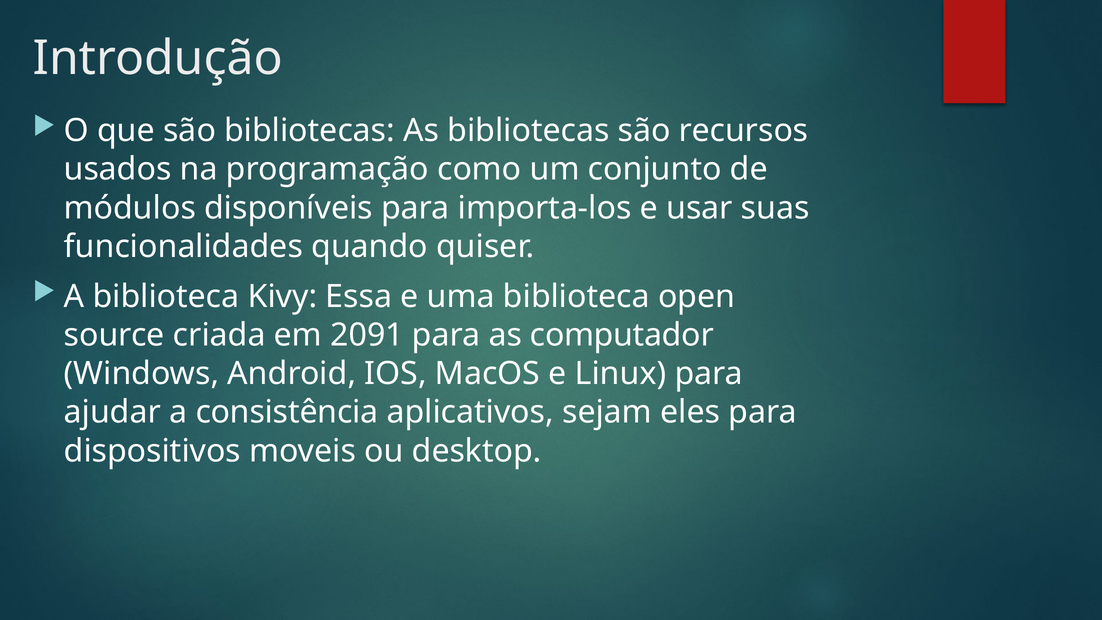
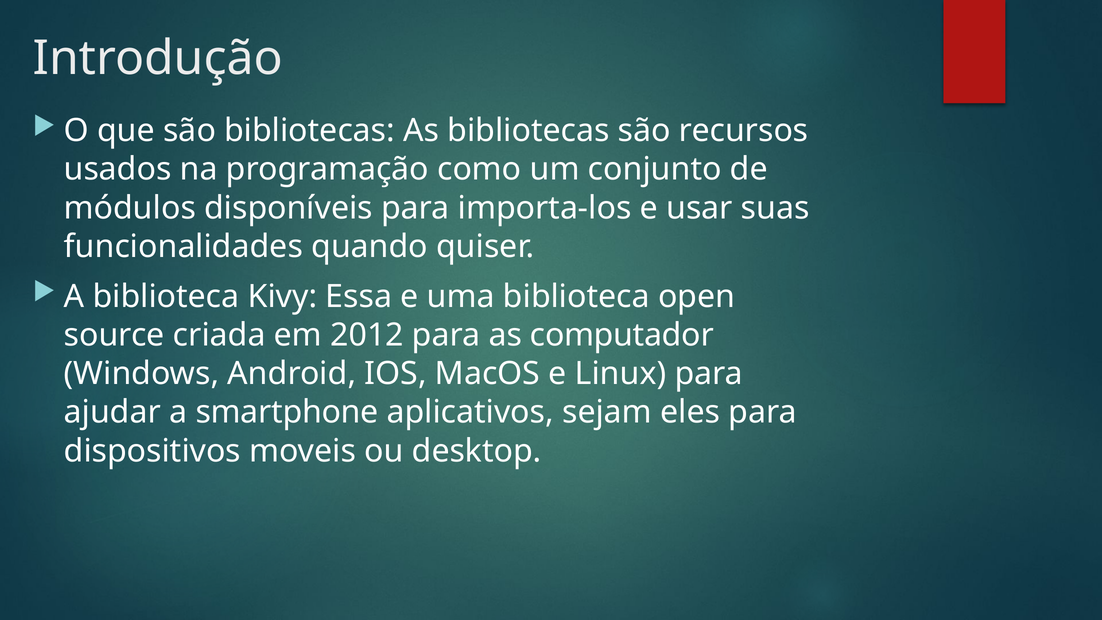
2091: 2091 -> 2012
consistência: consistência -> smartphone
